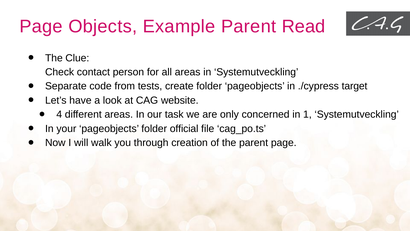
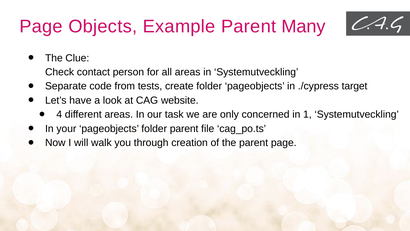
Read: Read -> Many
folder official: official -> parent
